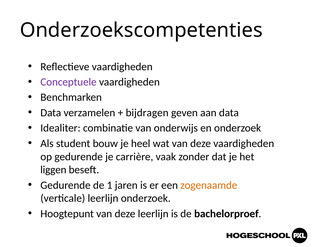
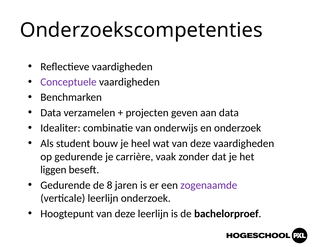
bijdragen: bijdragen -> projecten
1: 1 -> 8
zogenaamde colour: orange -> purple
